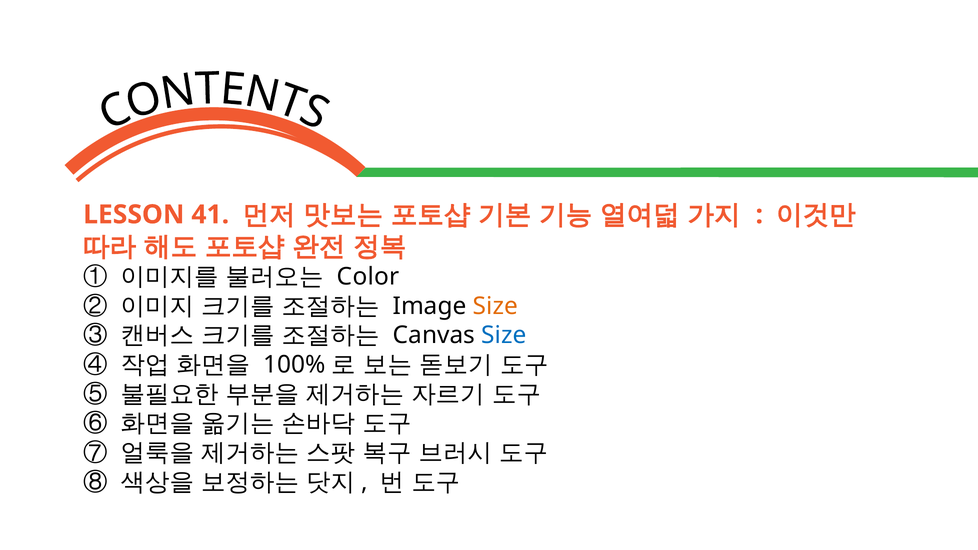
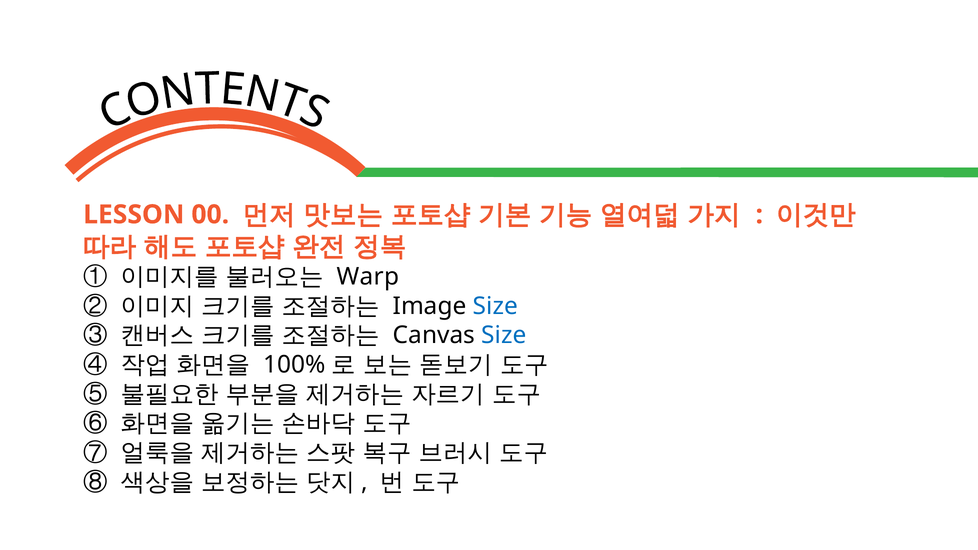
41: 41 -> 00
Color: Color -> Warp
Size at (495, 306) colour: orange -> blue
